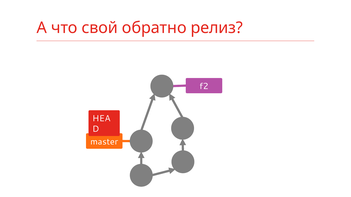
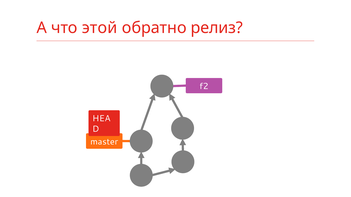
свой: свой -> этой
